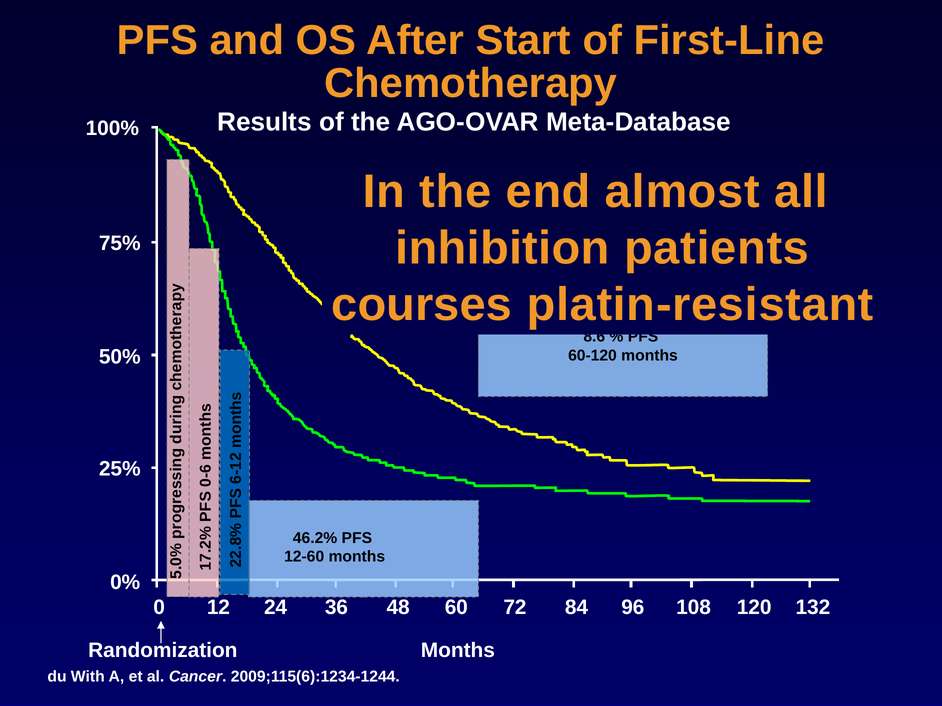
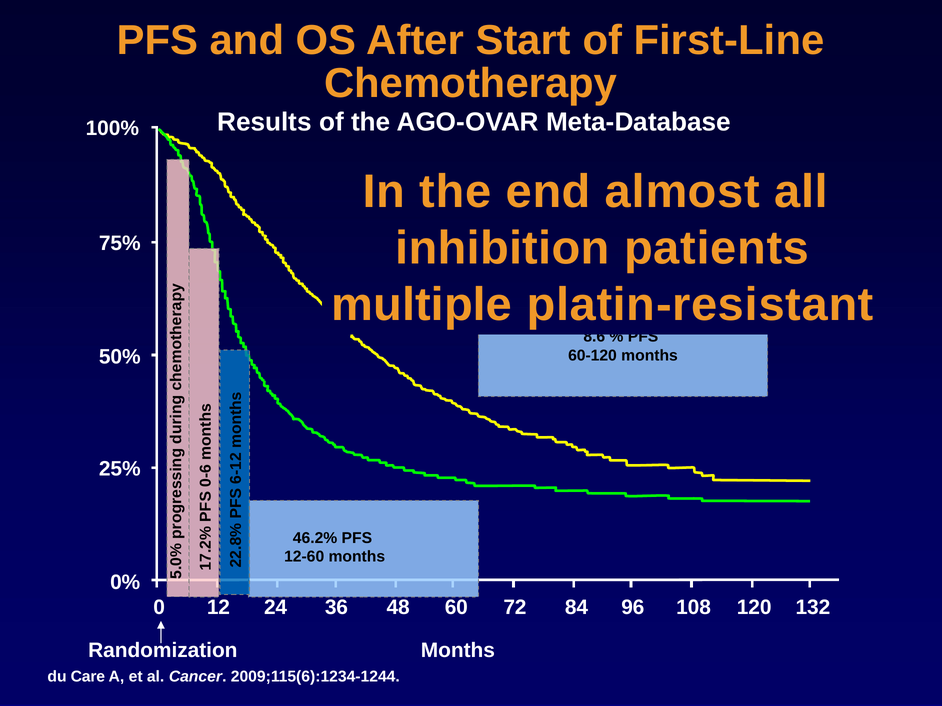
courses: courses -> multiple
With: With -> Care
